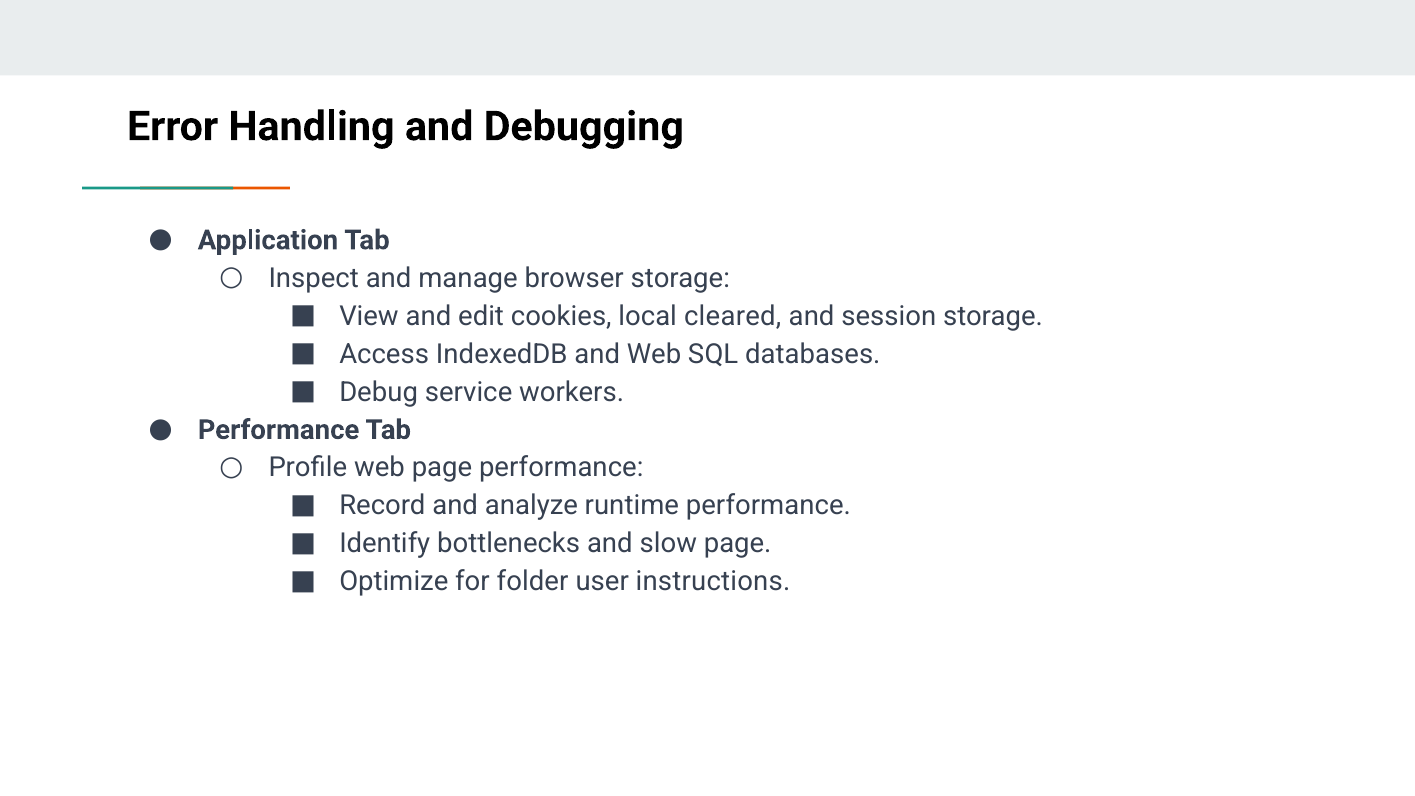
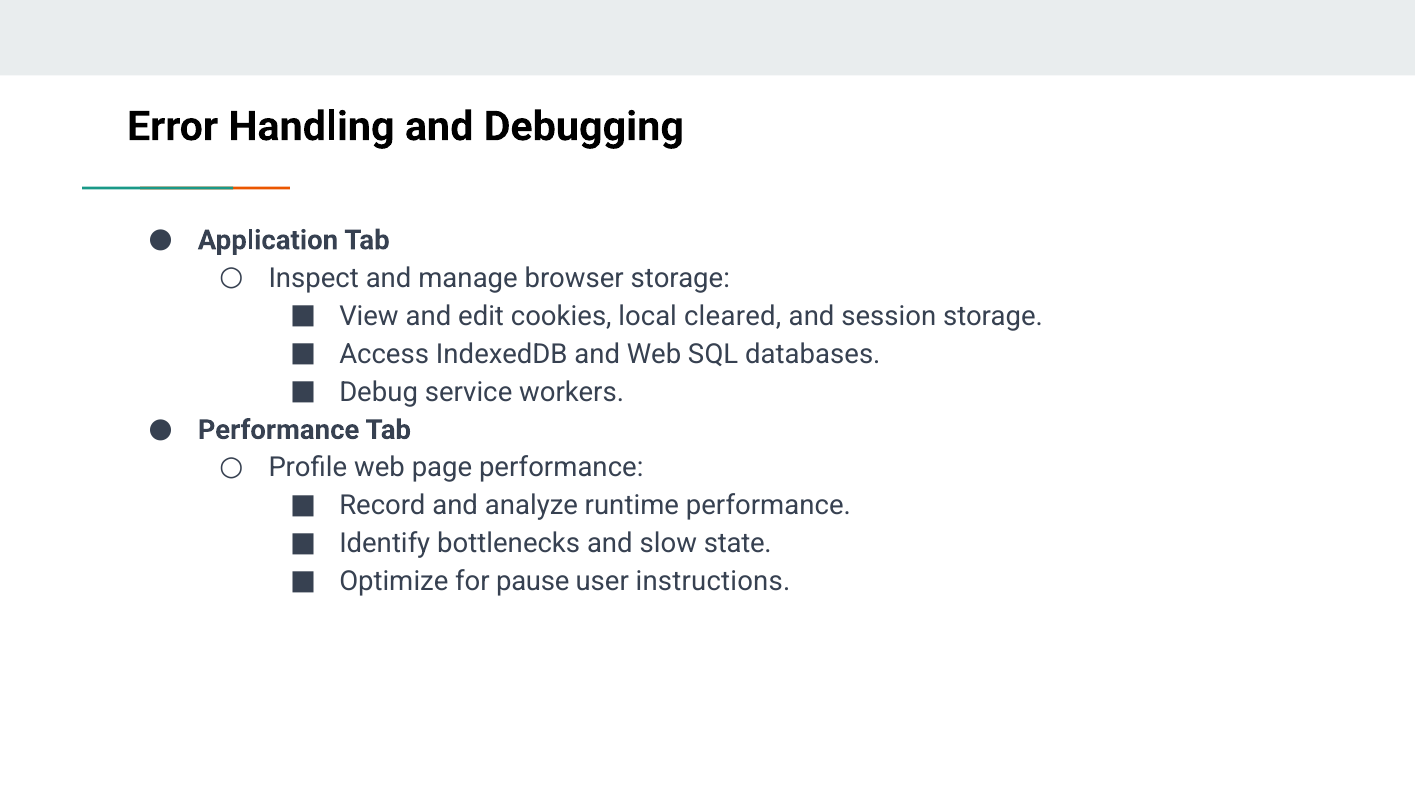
slow page: page -> state
folder: folder -> pause
